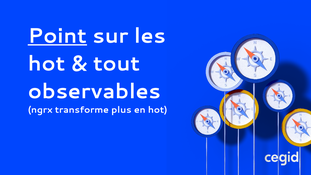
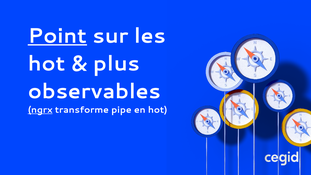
tout: tout -> plus
ngrx underline: none -> present
plus: plus -> pipe
